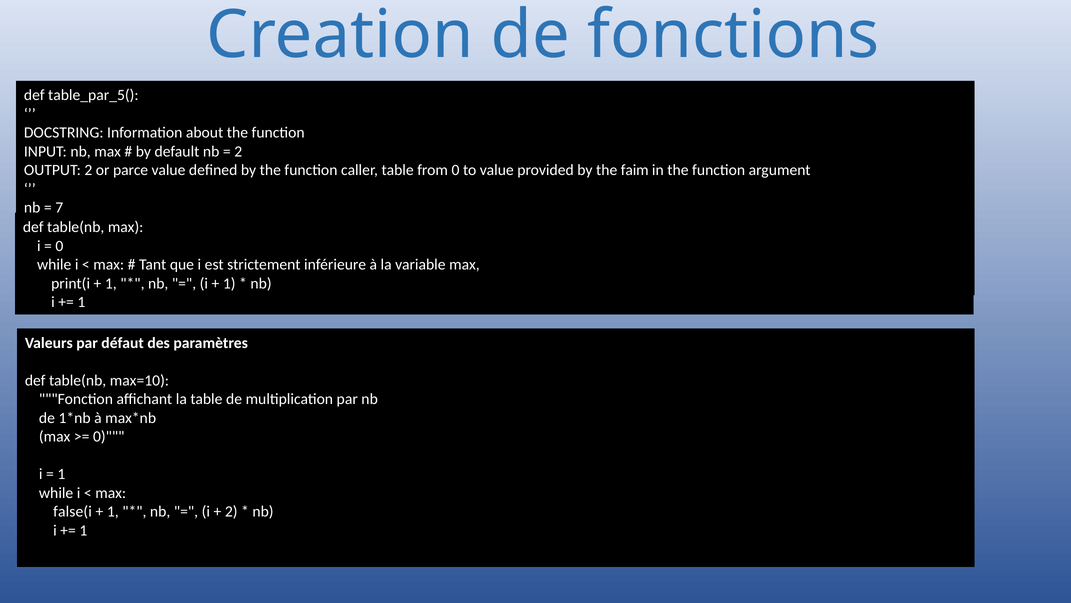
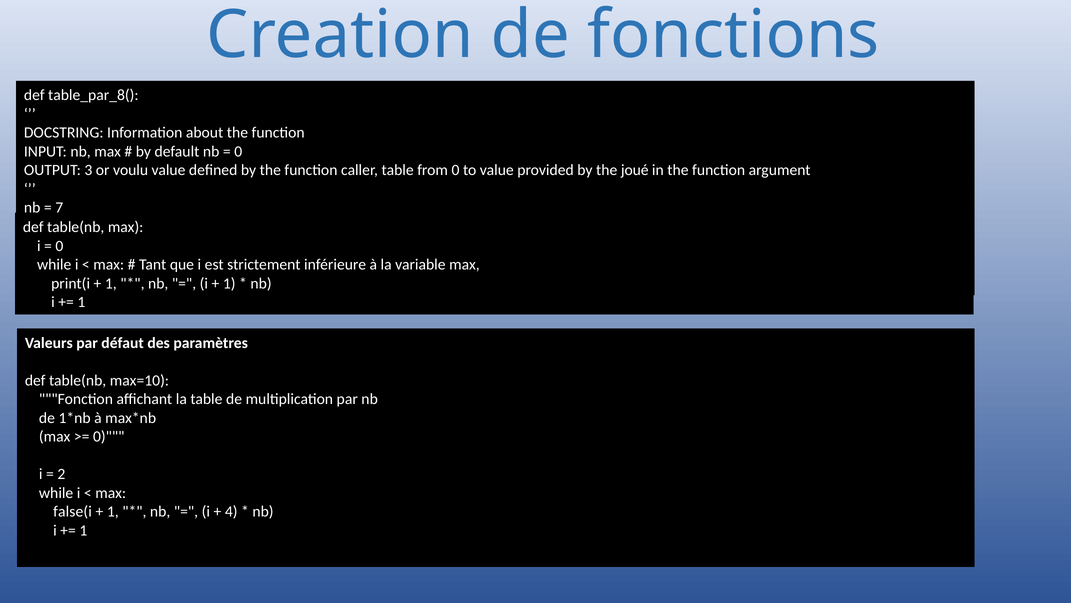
table_par_5(: table_par_5( -> table_par_8(
2 at (238, 151): 2 -> 0
OUTPUT 2: 2 -> 3
parce: parce -> voulu
faim: faim -> joué
1 at (61, 474): 1 -> 2
2 at (231, 511): 2 -> 4
